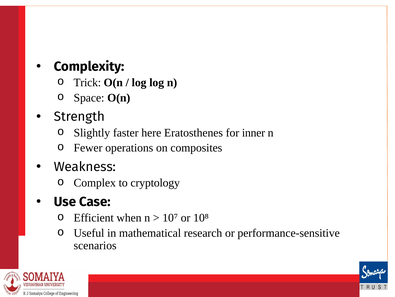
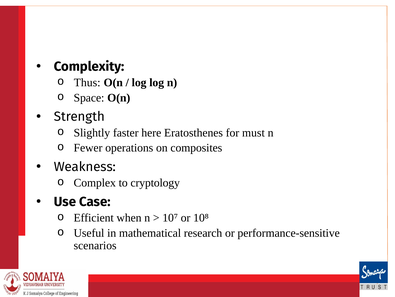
Trick: Trick -> Thus
inner: inner -> must
